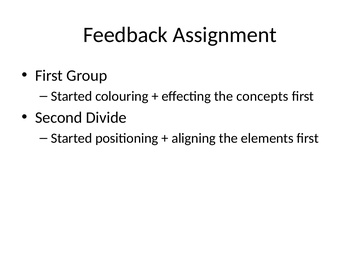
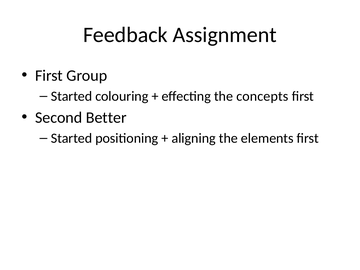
Divide: Divide -> Better
